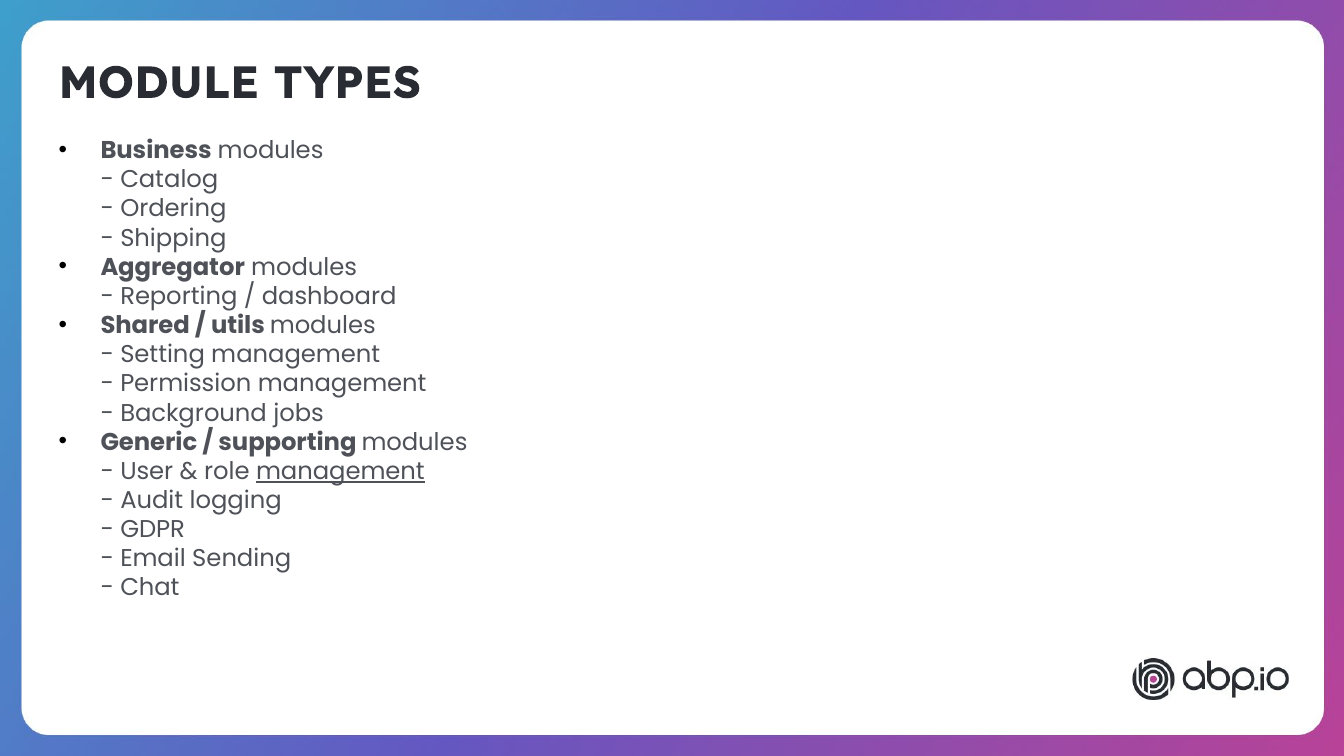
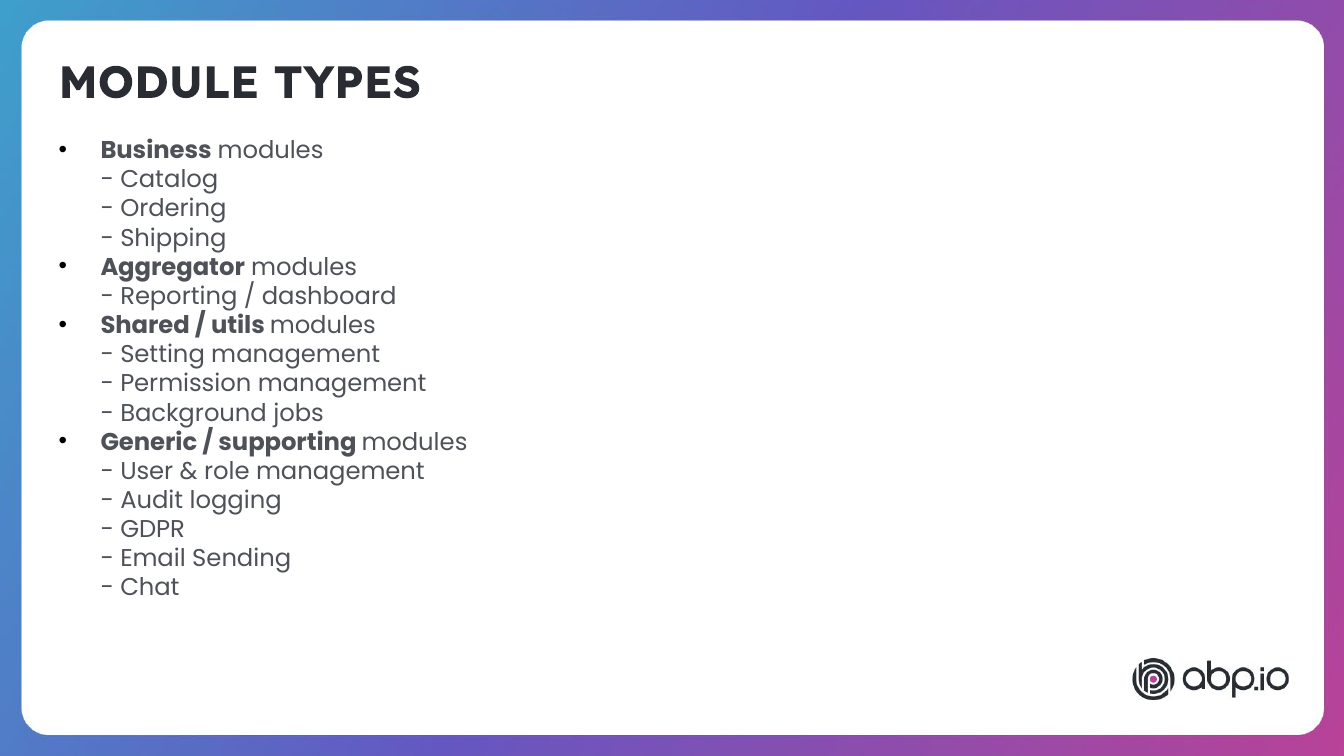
management at (340, 471) underline: present -> none
